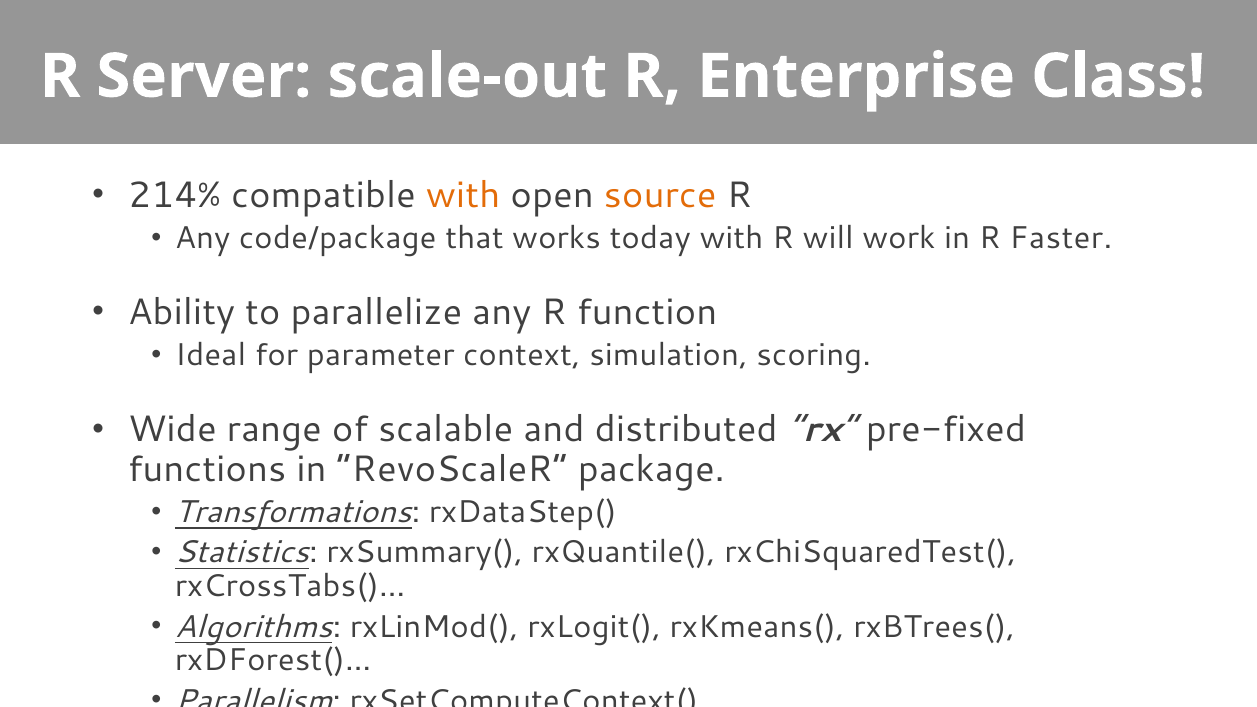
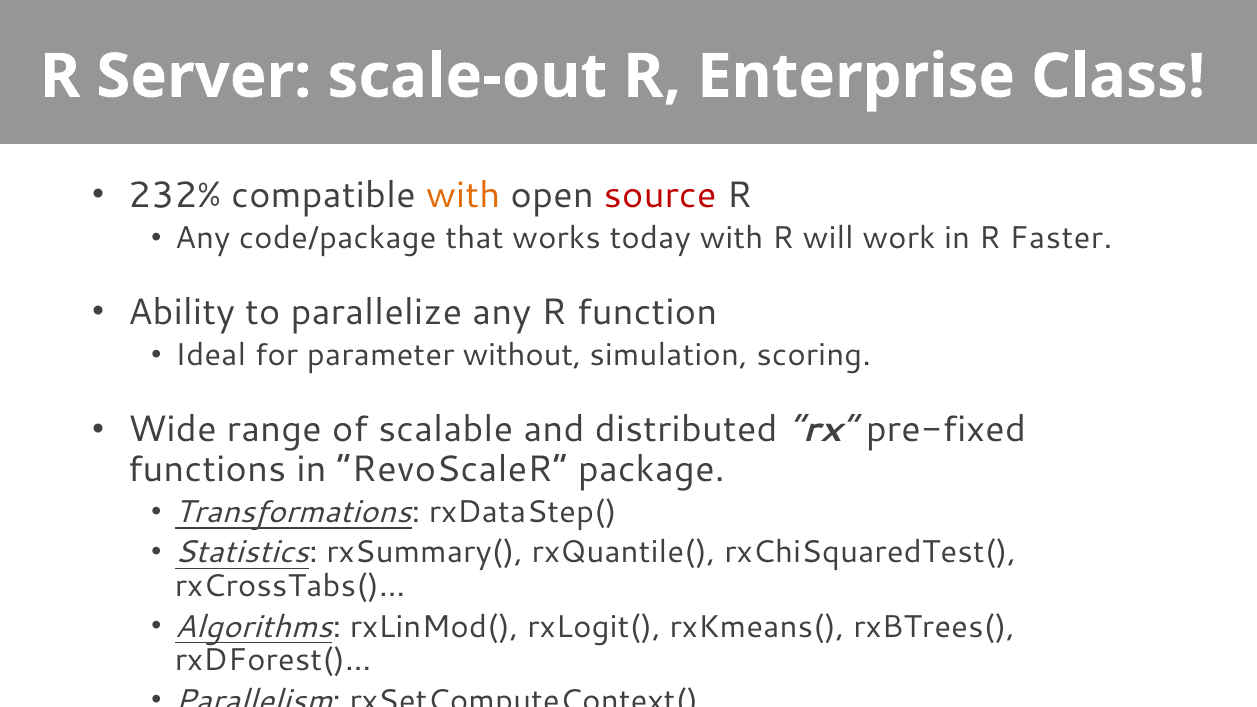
214%: 214% -> 232%
source colour: orange -> red
context: context -> without
